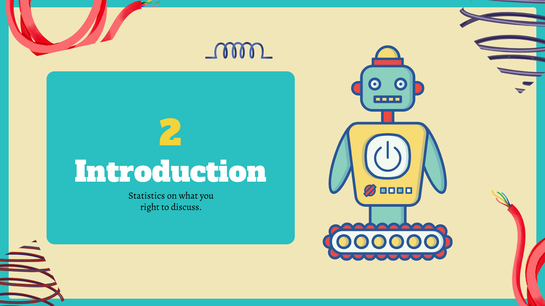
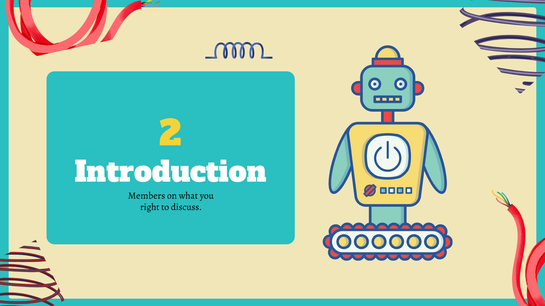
Statistics: Statistics -> Members
